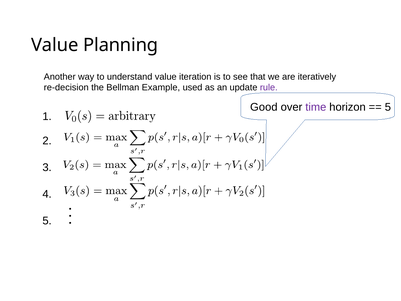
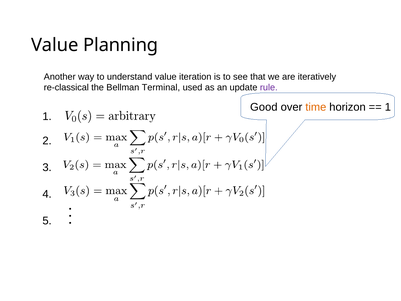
re-decision: re-decision -> re-classical
Example: Example -> Terminal
time colour: purple -> orange
5 at (388, 107): 5 -> 1
